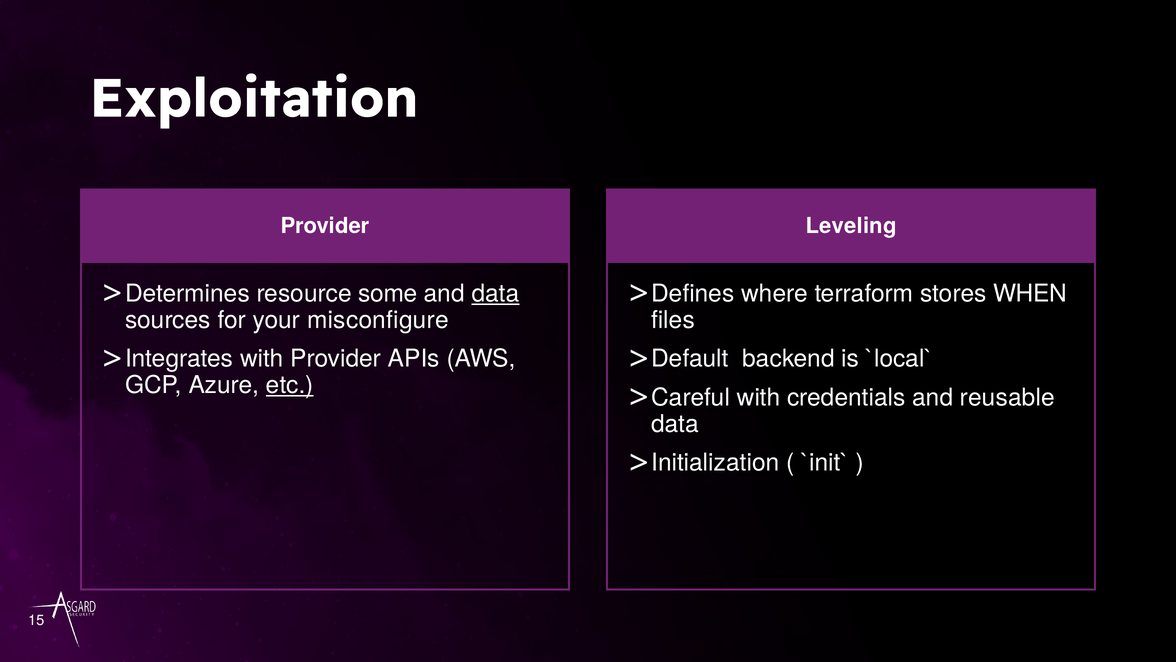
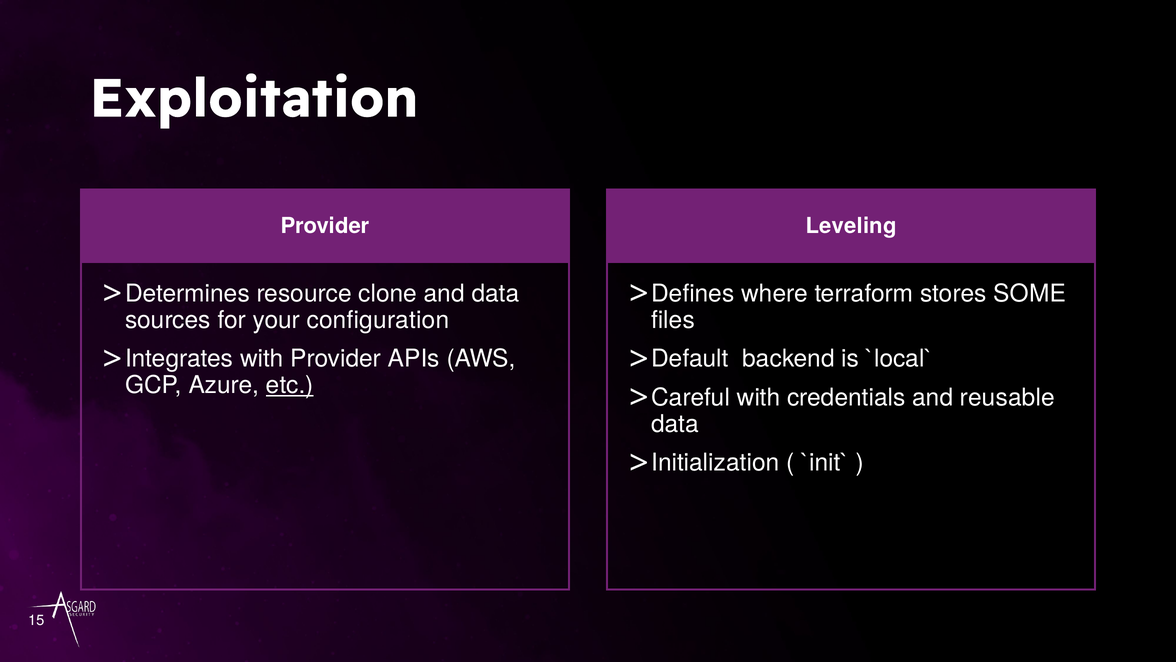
some: some -> clone
data at (495, 293) underline: present -> none
WHEN: WHEN -> SOME
misconfigure: misconfigure -> configuration
